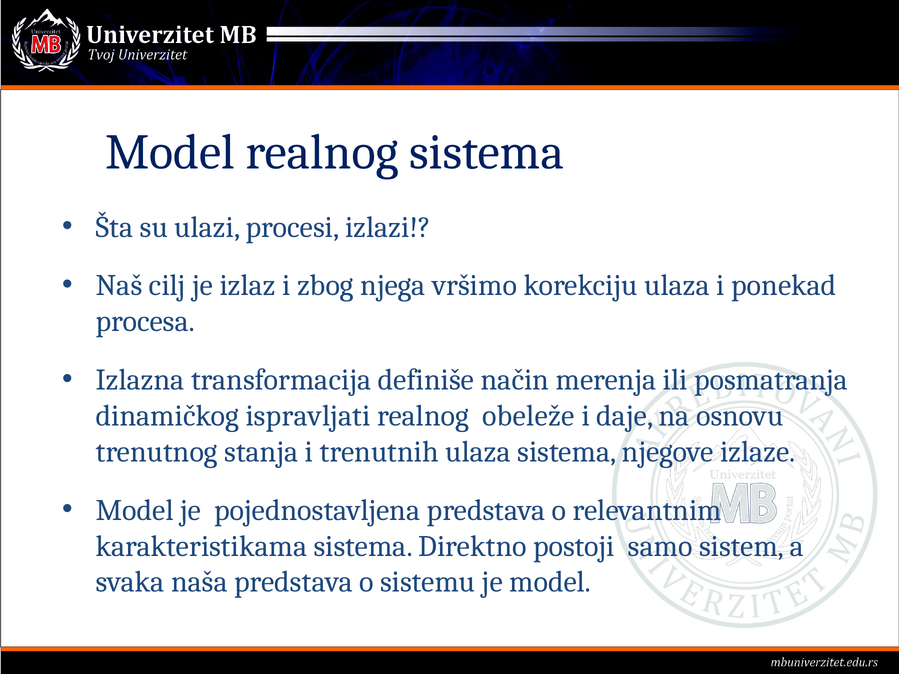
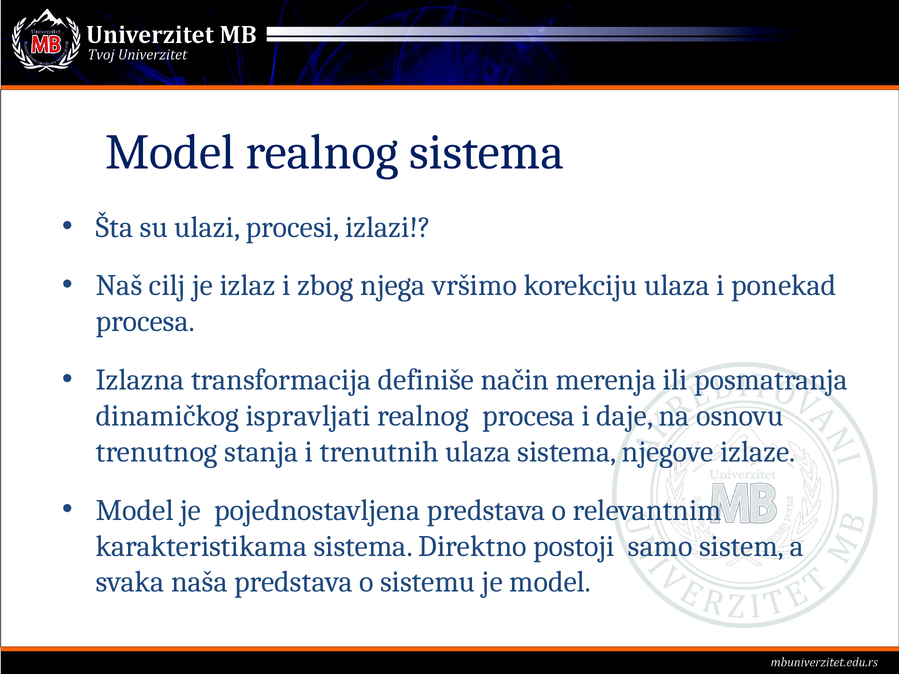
realnog obeleže: obeleže -> procesa
